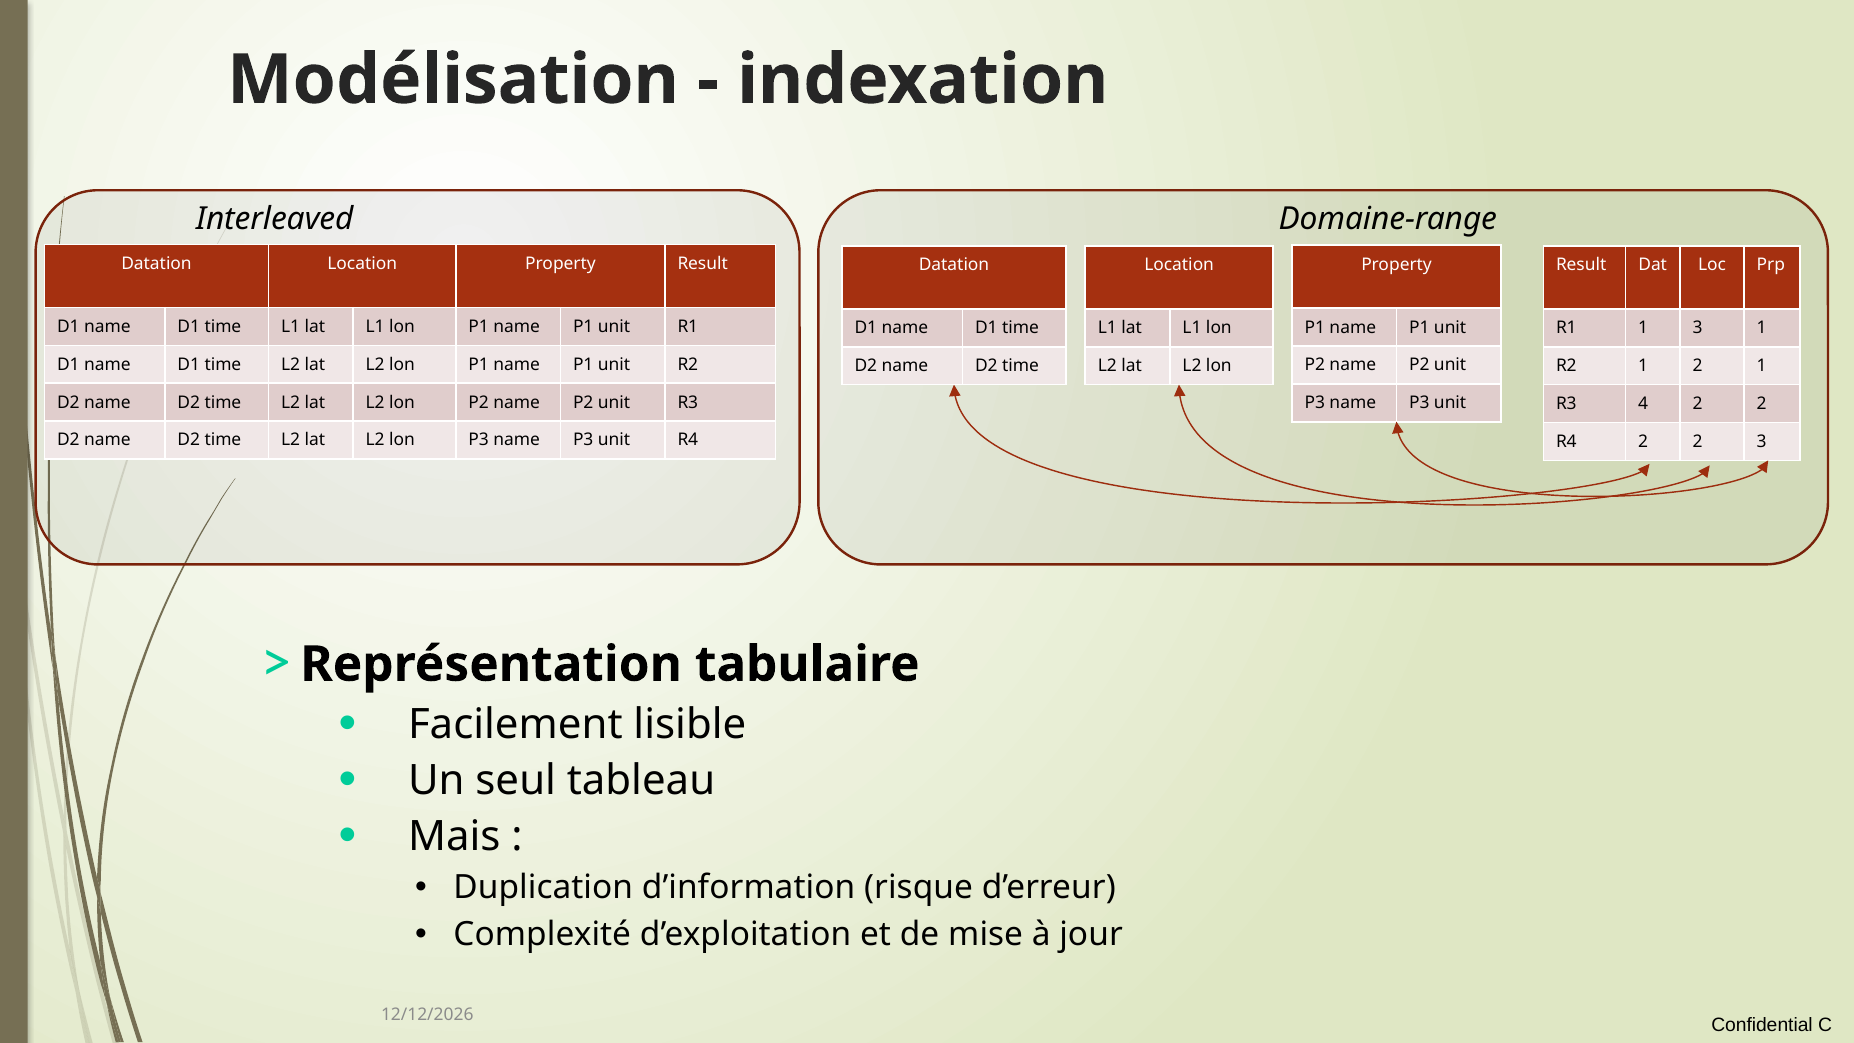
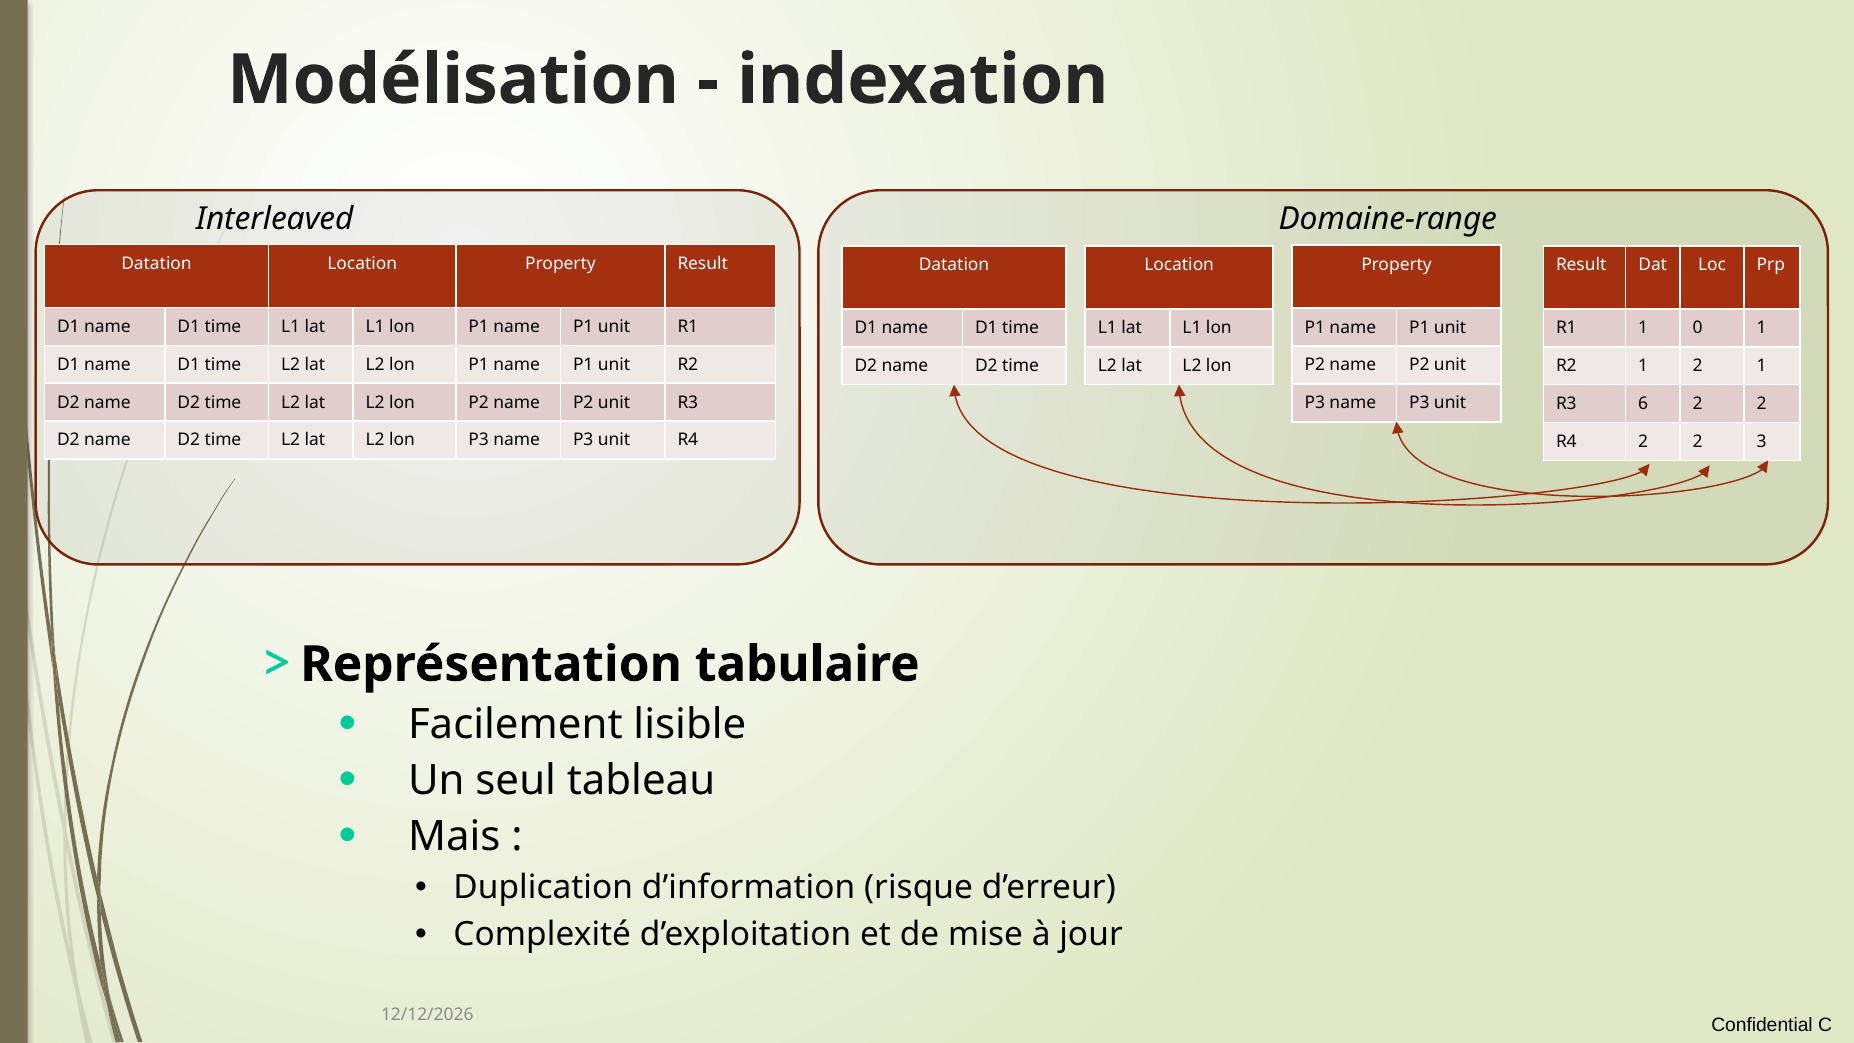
1 3: 3 -> 0
4: 4 -> 6
